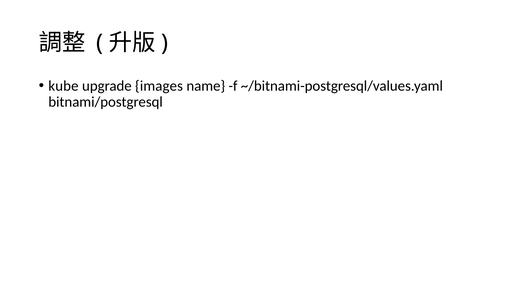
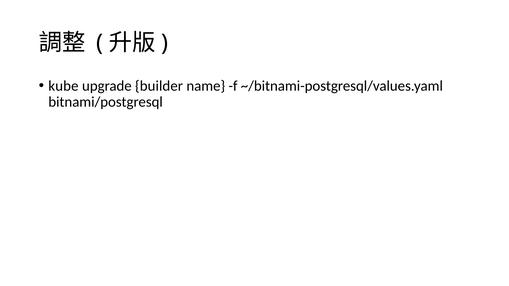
images: images -> builder
